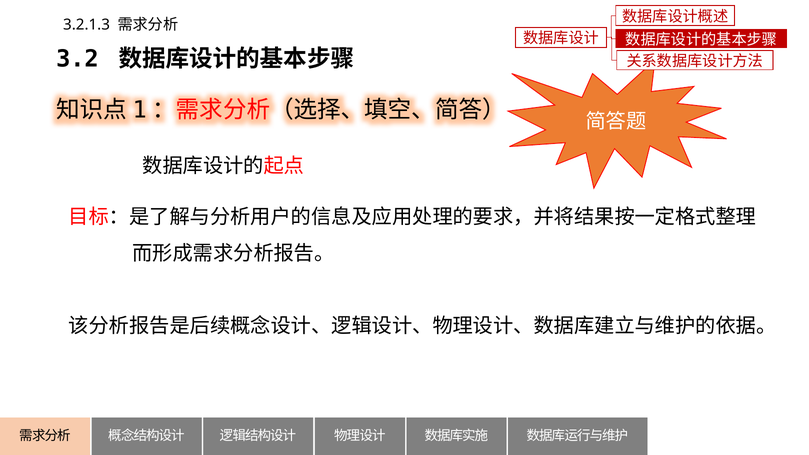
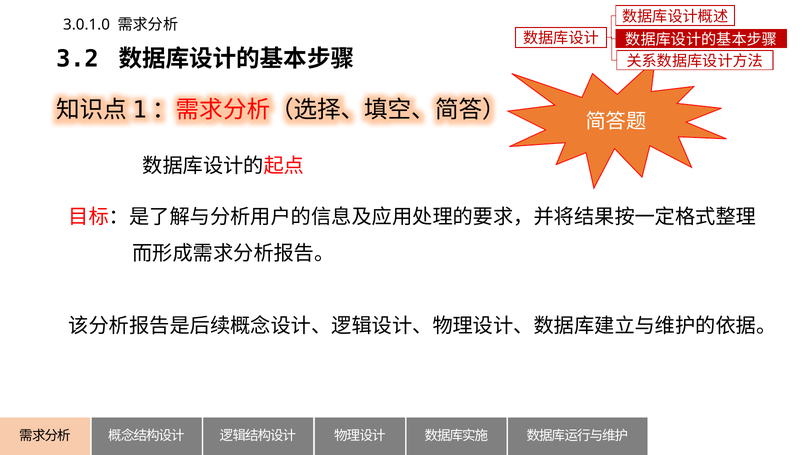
3.2.1.3: 3.2.1.3 -> 3.0.1.0
